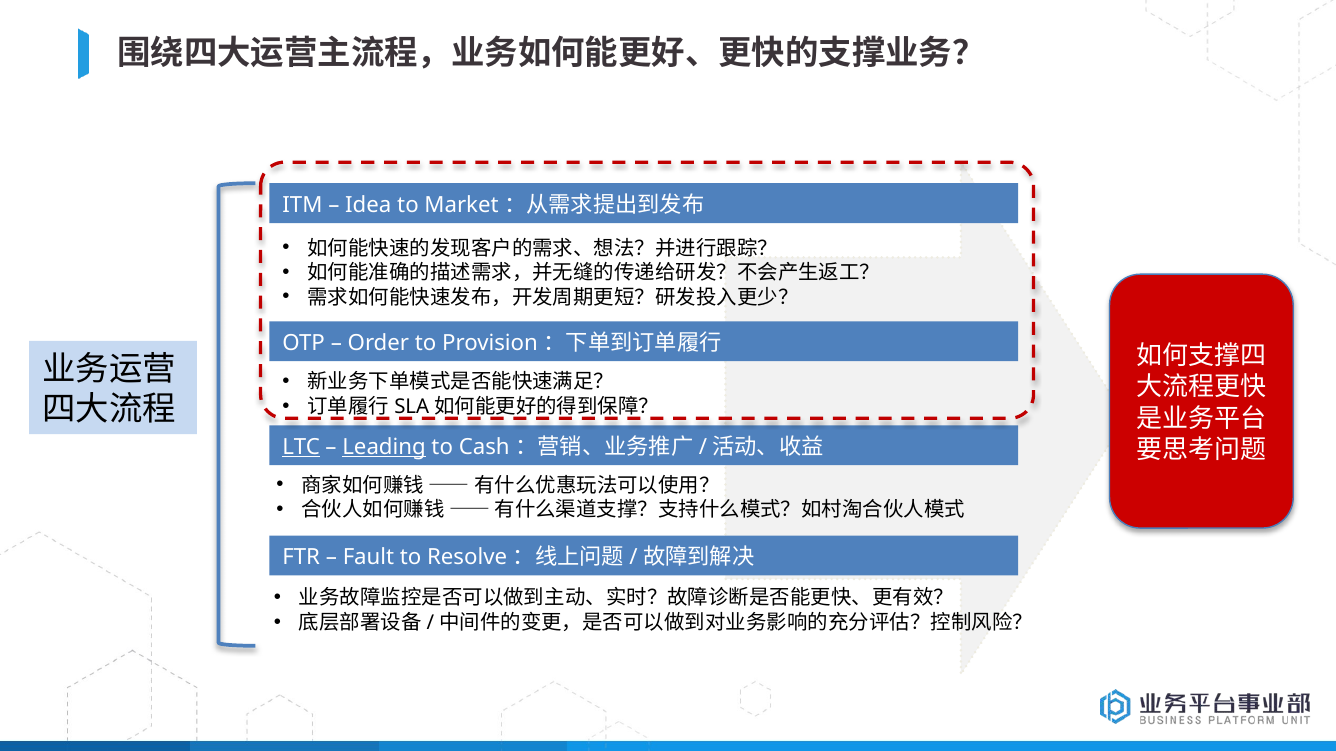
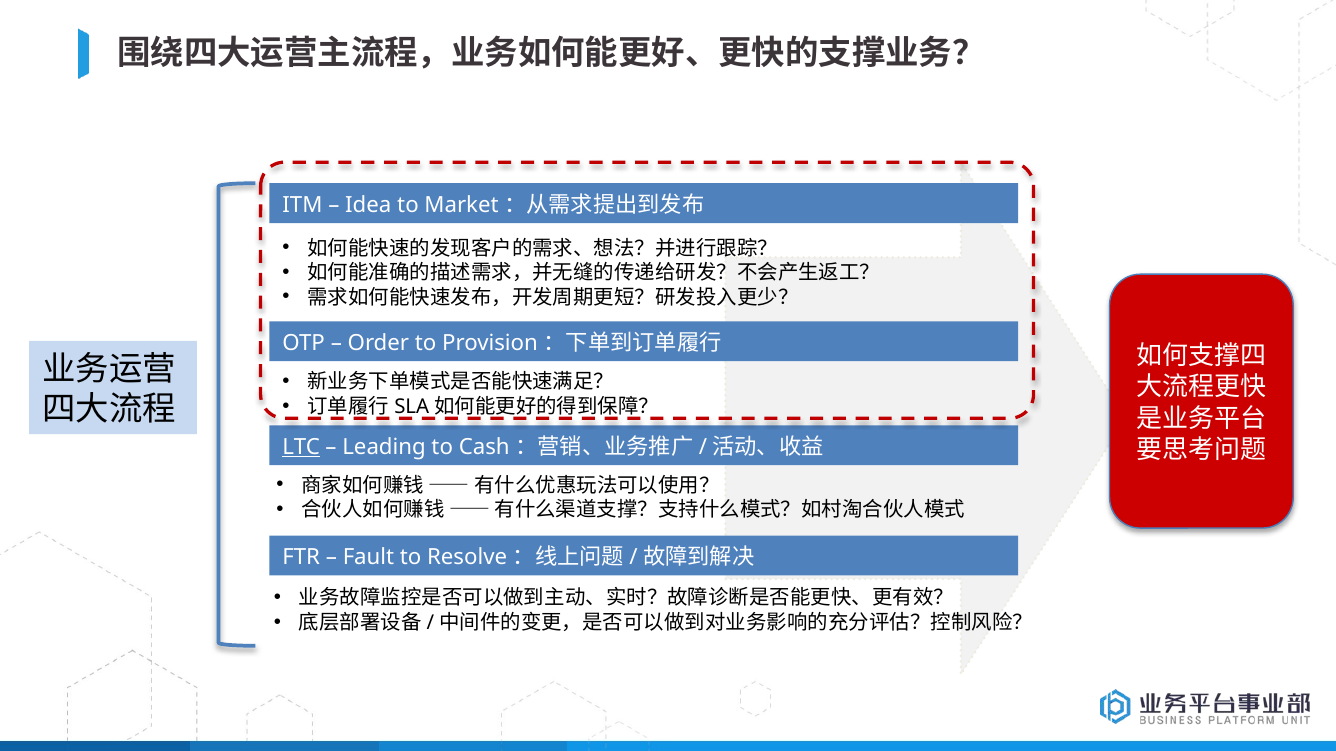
Leading underline: present -> none
